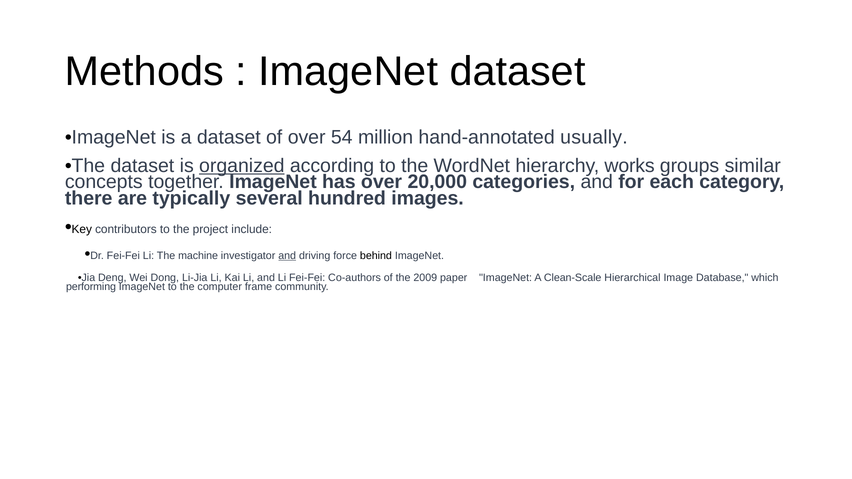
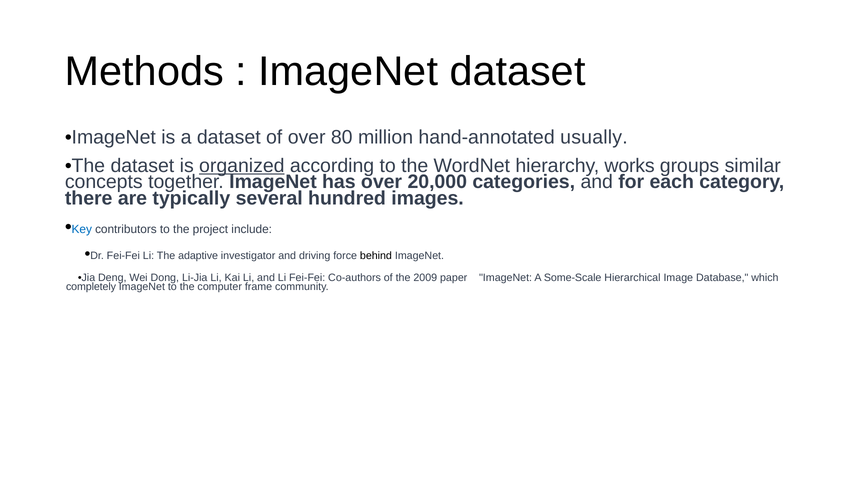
54: 54 -> 80
Key colour: black -> blue
machine: machine -> adaptive
and at (287, 256) underline: present -> none
Clean-Scale: Clean-Scale -> Some-Scale
performing: performing -> completely
